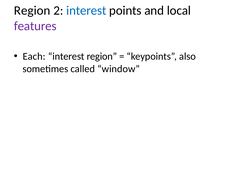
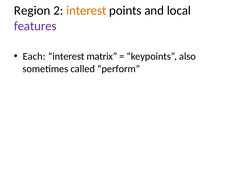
interest at (86, 11) colour: blue -> orange
interest region: region -> matrix
window: window -> perform
